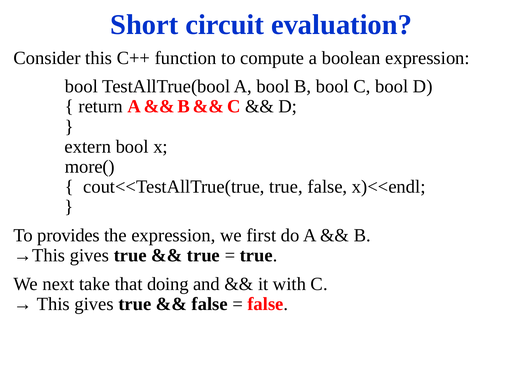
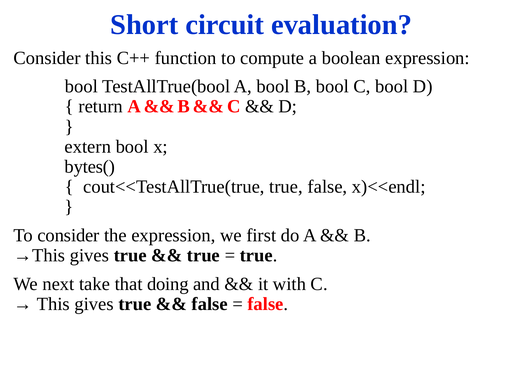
more(: more( -> bytes(
To provides: provides -> consider
